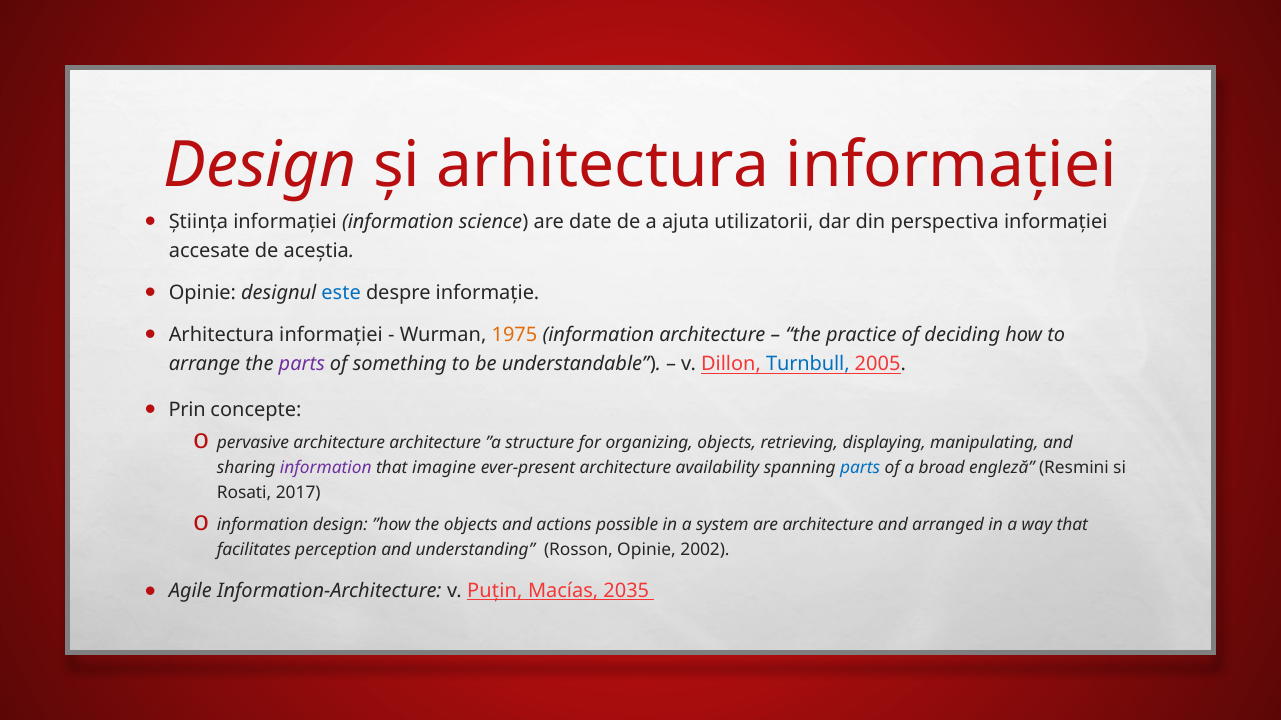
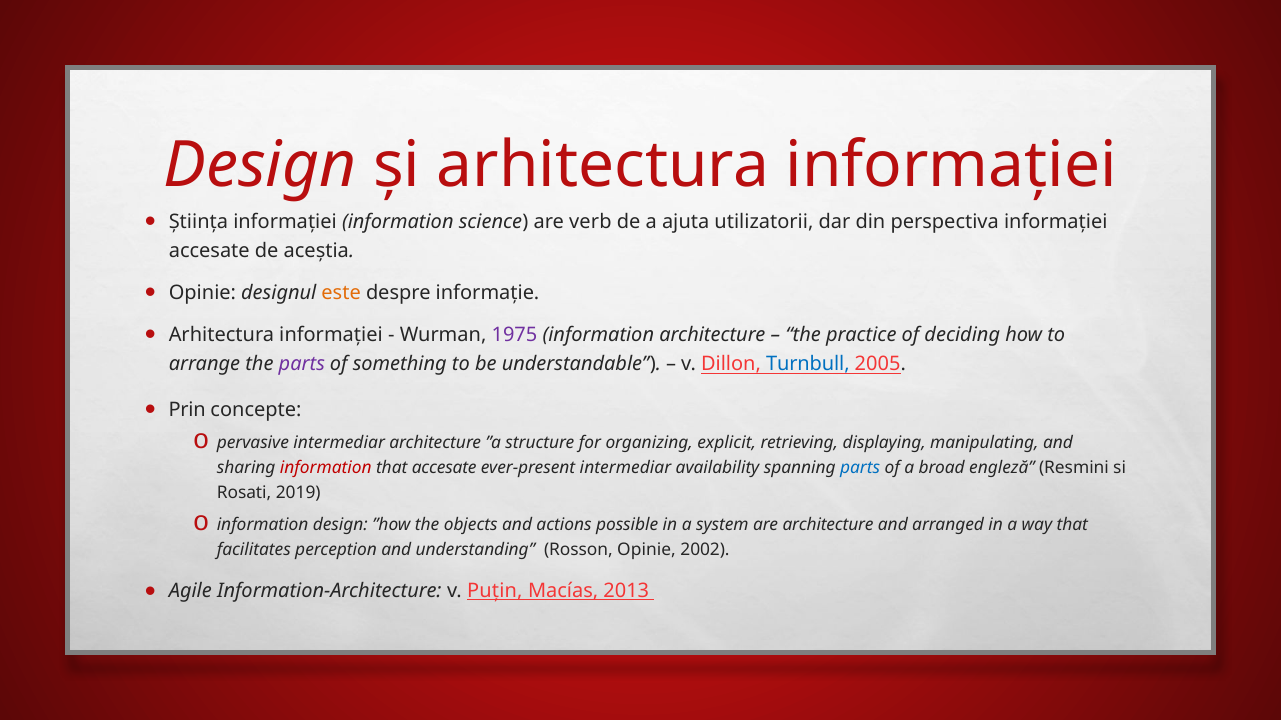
date: date -> verb
este colour: blue -> orange
1975 colour: orange -> purple
pervasive architecture: architecture -> intermediar
organizing objects: objects -> explicit
information at (326, 468) colour: purple -> red
that imagine: imagine -> accesate
ever-present architecture: architecture -> intermediar
2017: 2017 -> 2019
2035: 2035 -> 2013
